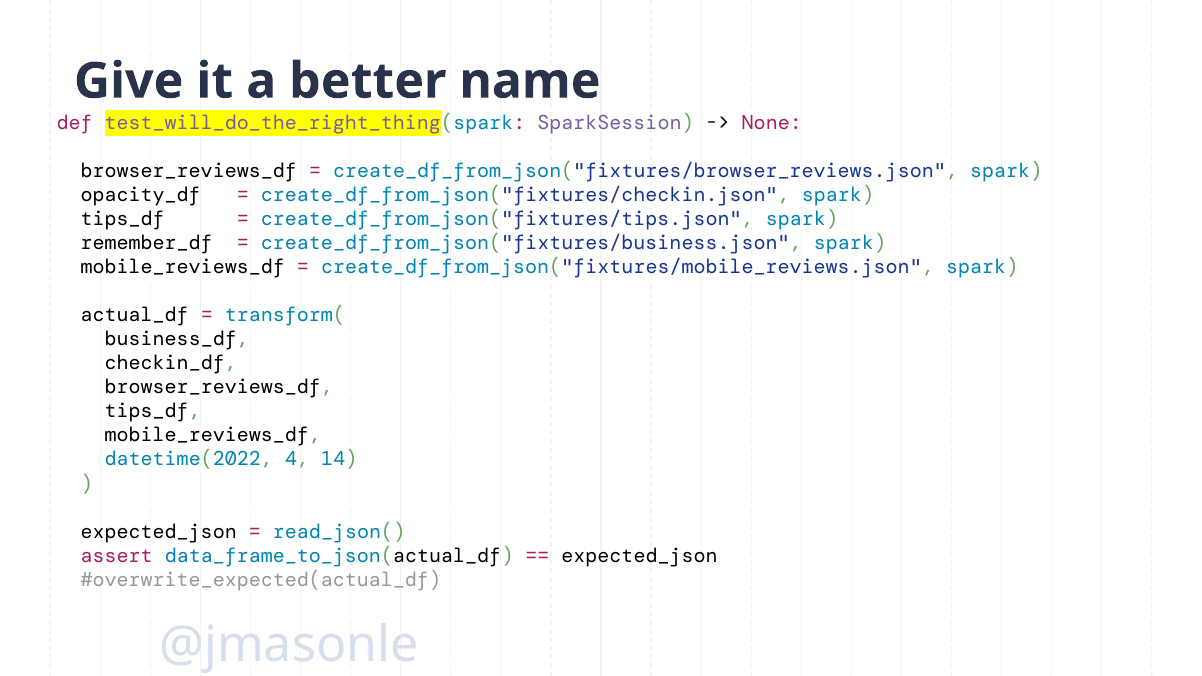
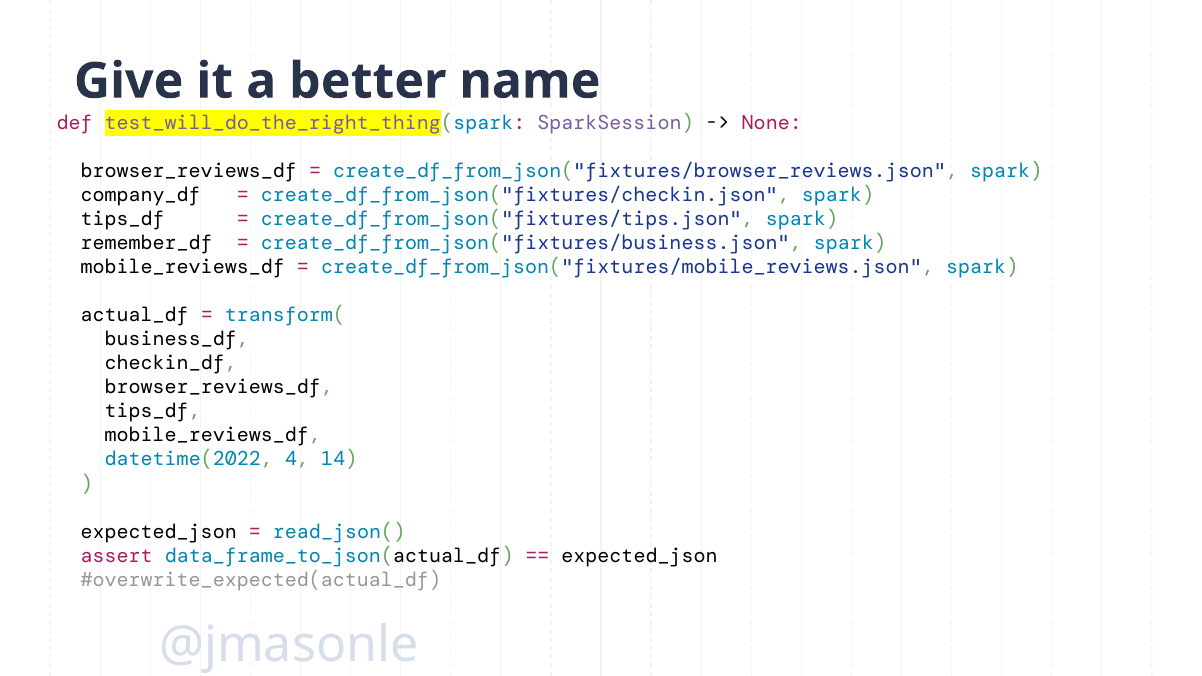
opacity_df: opacity_df -> company_df
